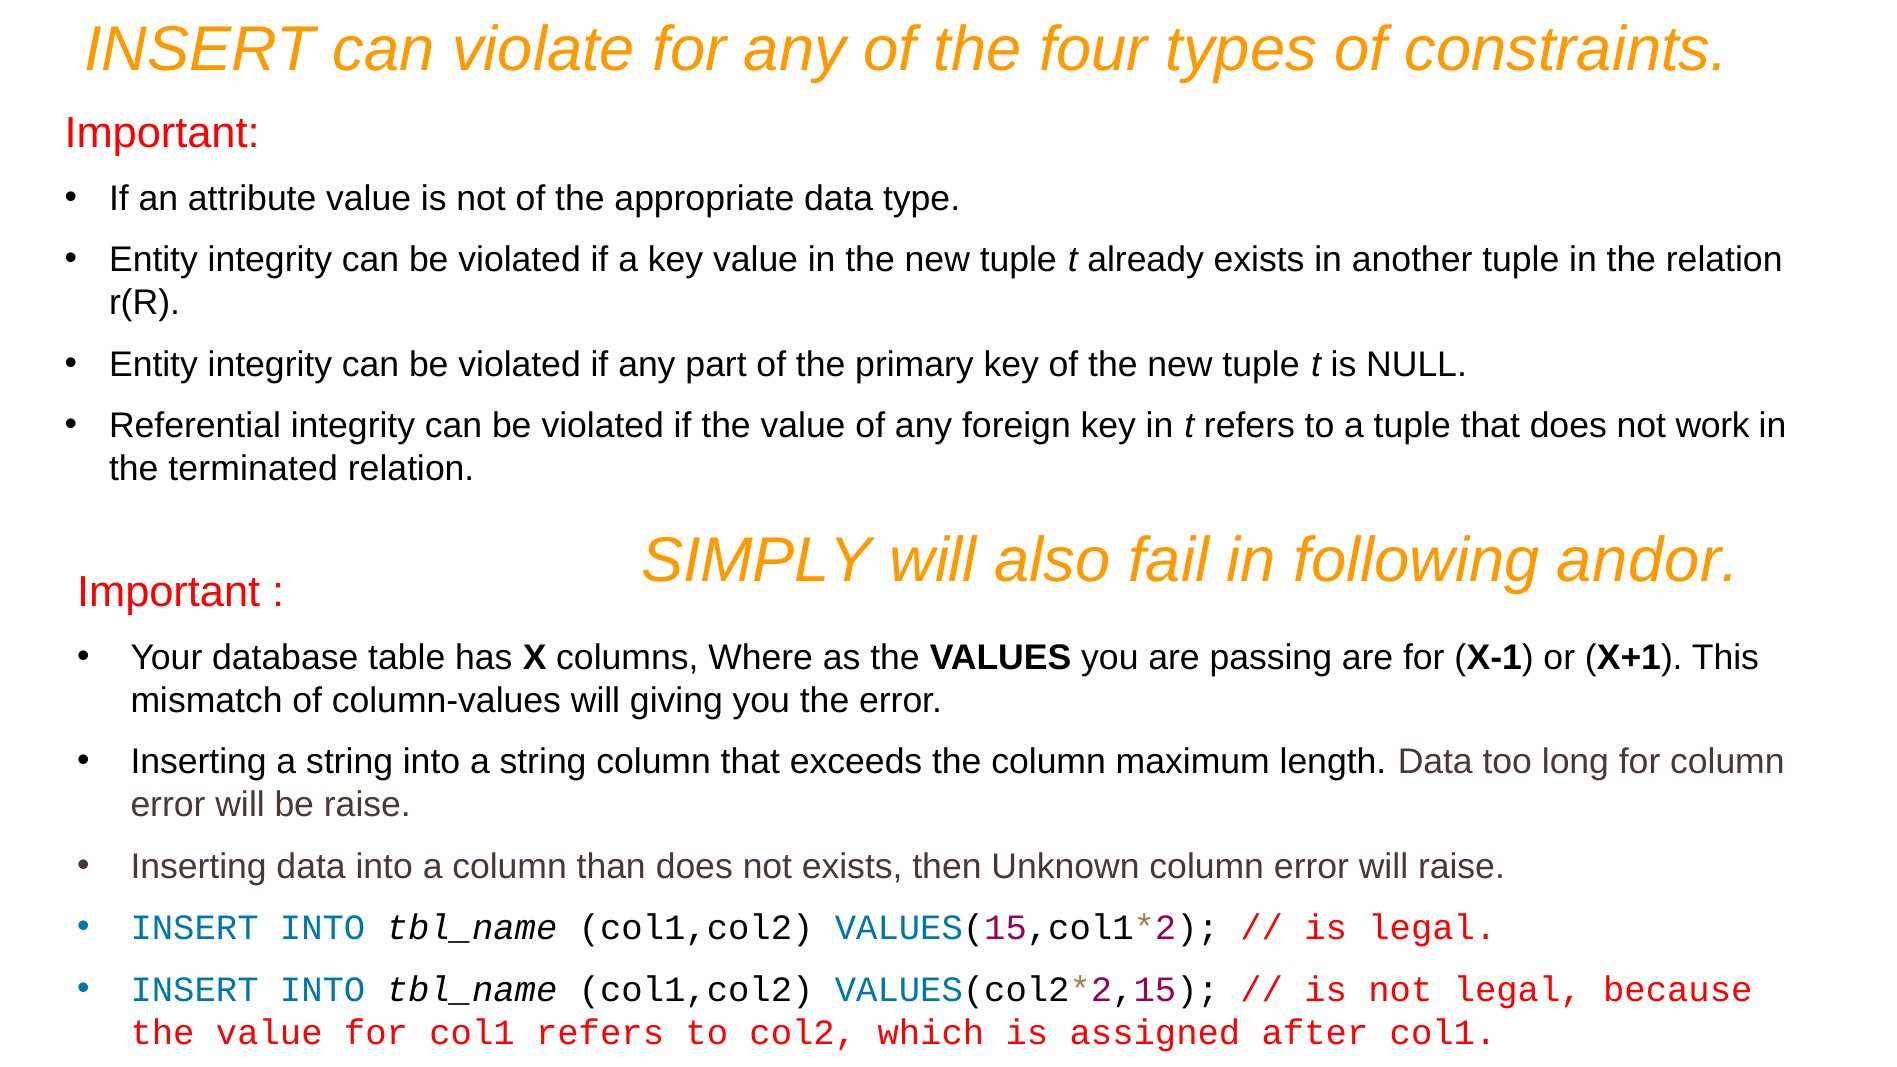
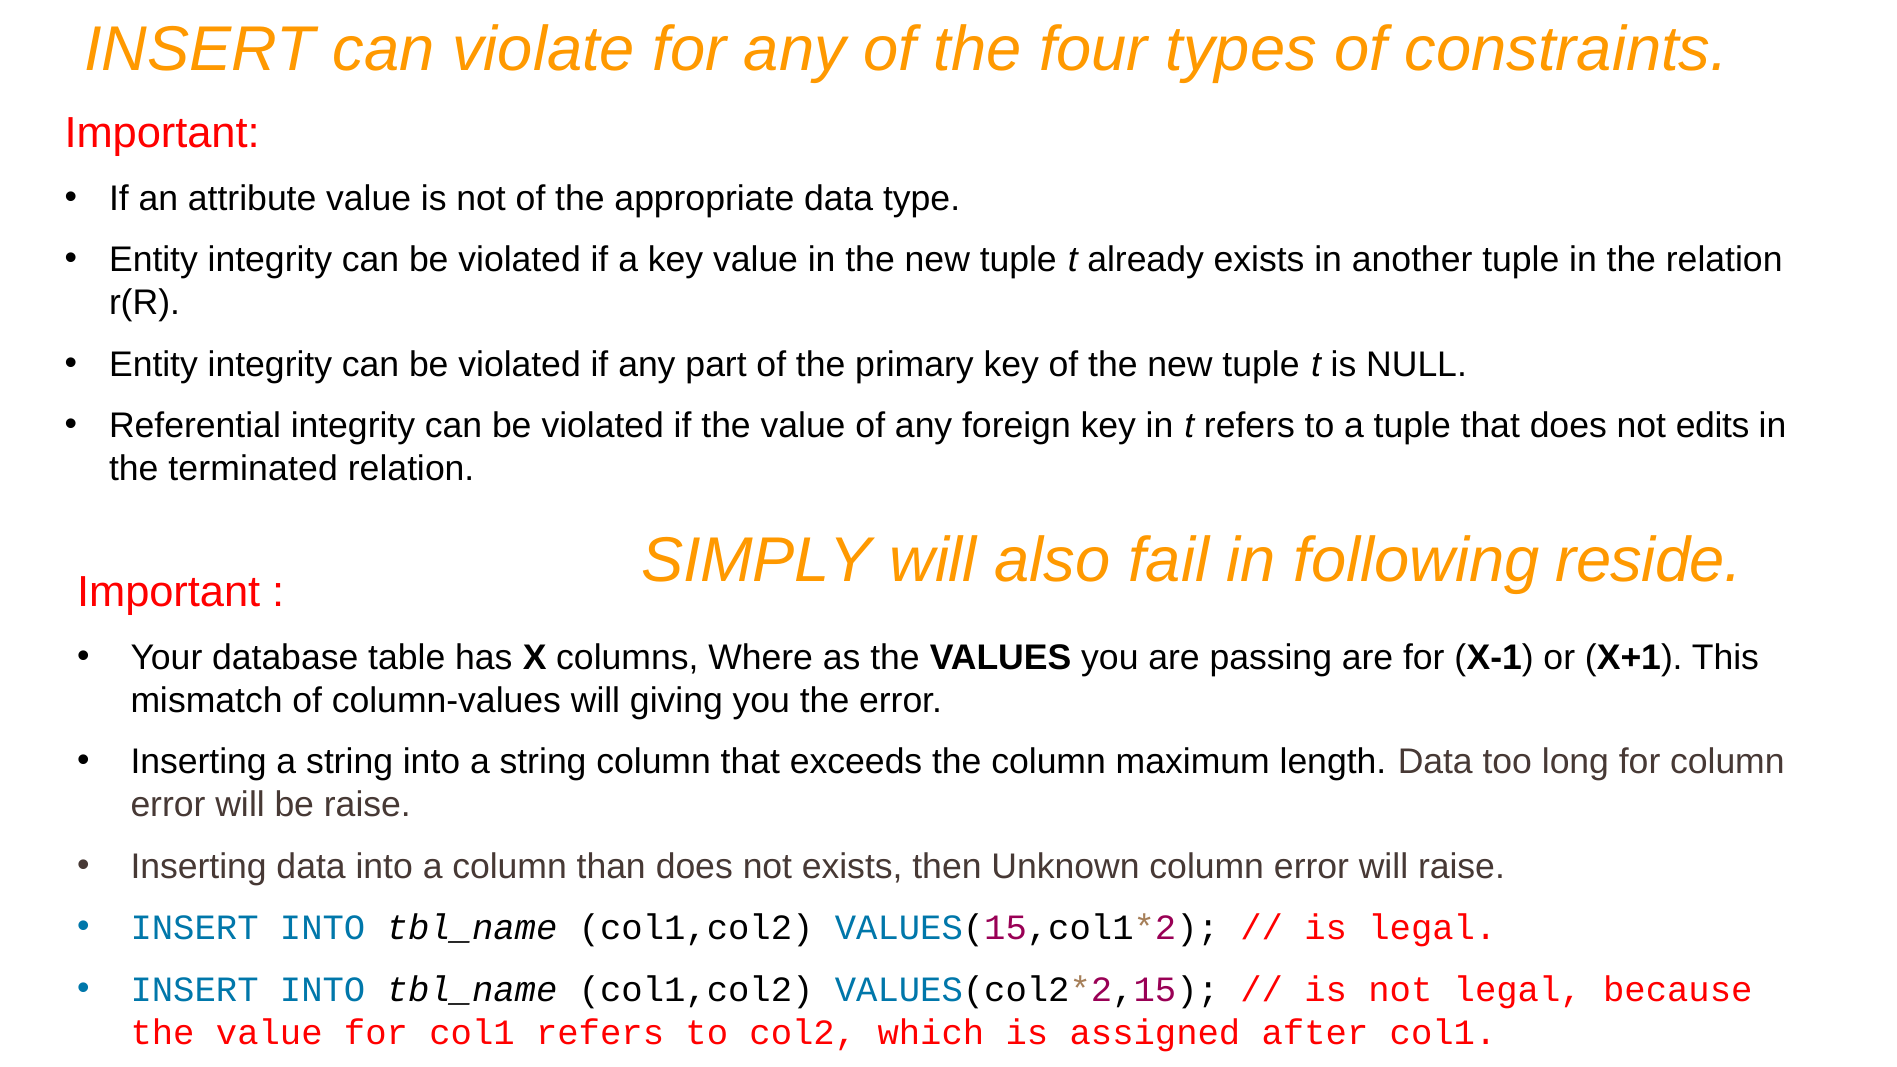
work: work -> edits
andor: andor -> reside
